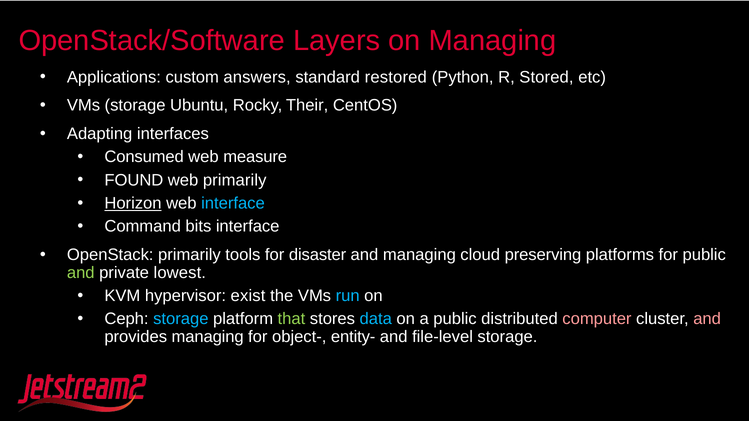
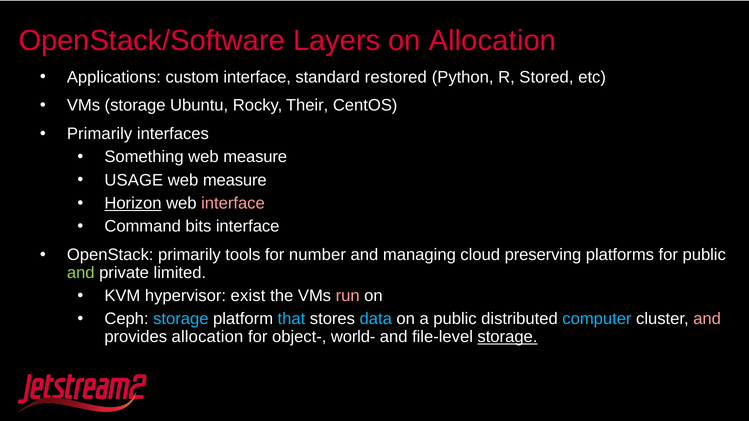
on Managing: Managing -> Allocation
custom answers: answers -> interface
Adapting at (100, 134): Adapting -> Primarily
Consumed: Consumed -> Something
FOUND: FOUND -> USAGE
primarily at (235, 180): primarily -> measure
interface at (233, 203) colour: light blue -> pink
disaster: disaster -> number
lowest: lowest -> limited
run colour: light blue -> pink
that colour: light green -> light blue
computer colour: pink -> light blue
provides managing: managing -> allocation
entity-: entity- -> world-
storage at (507, 337) underline: none -> present
